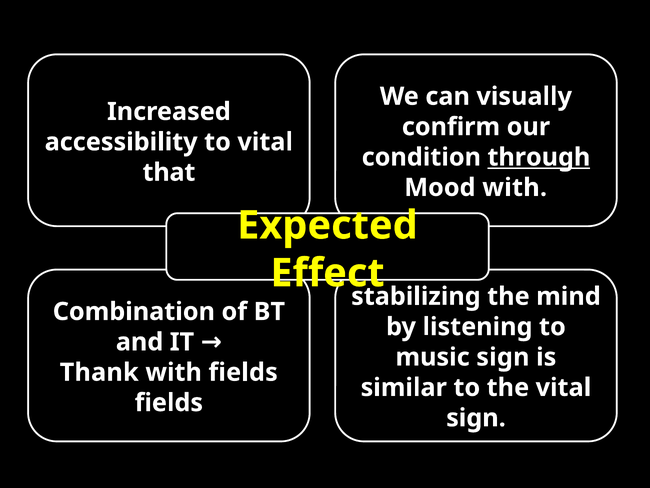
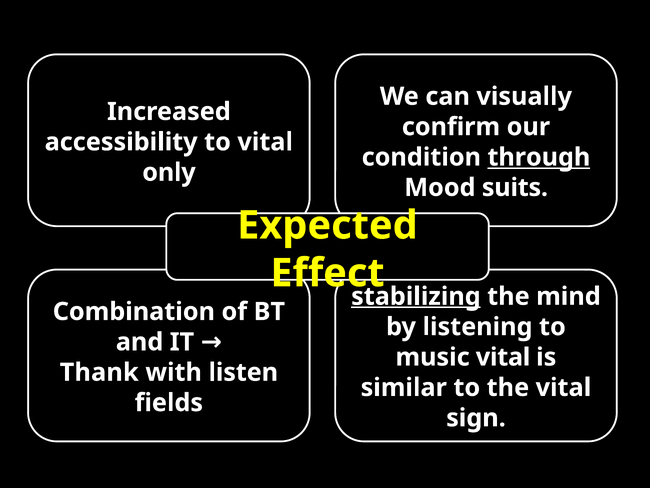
that: that -> only
Mood with: with -> suits
stabilizing underline: none -> present
music sign: sign -> vital
with fields: fields -> listen
